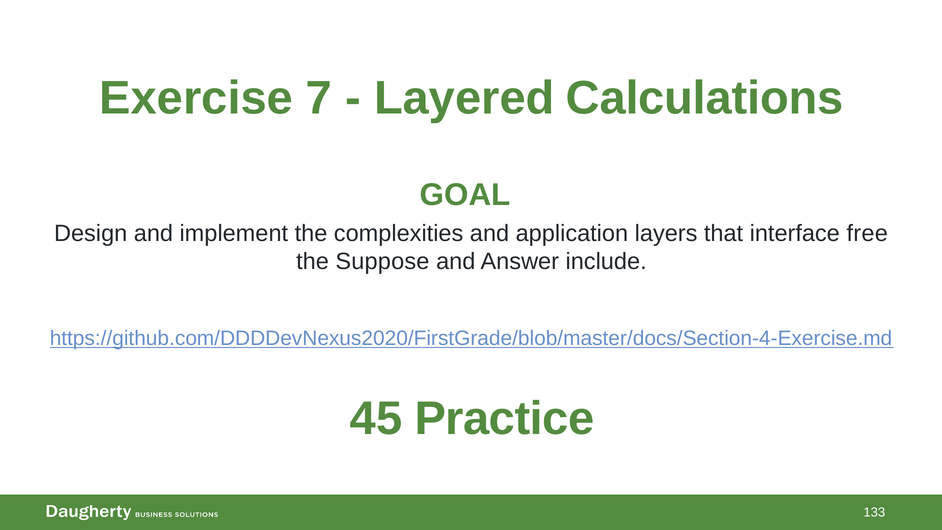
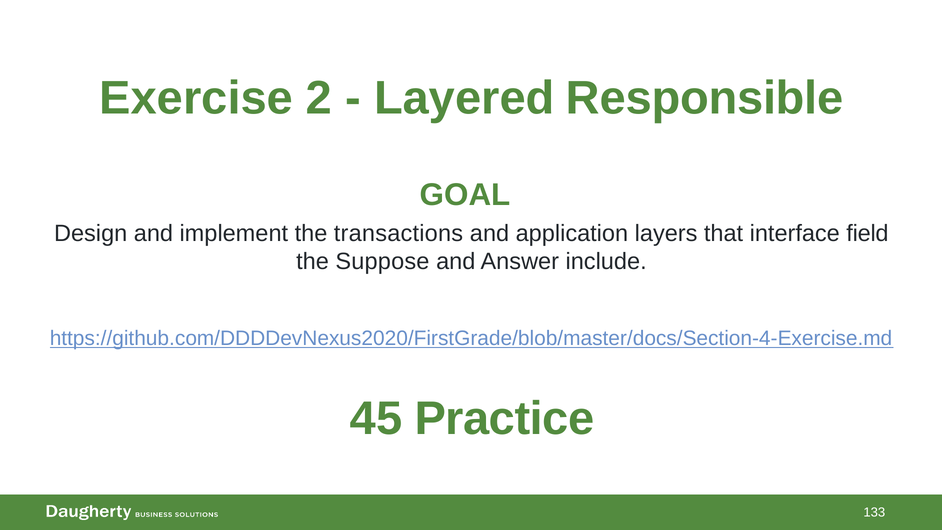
7: 7 -> 2
Calculations: Calculations -> Responsible
complexities: complexities -> transactions
free: free -> field
